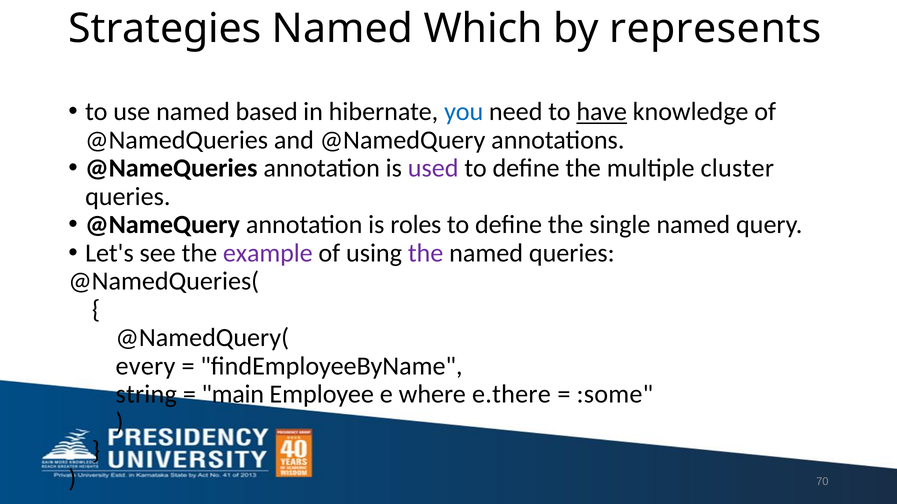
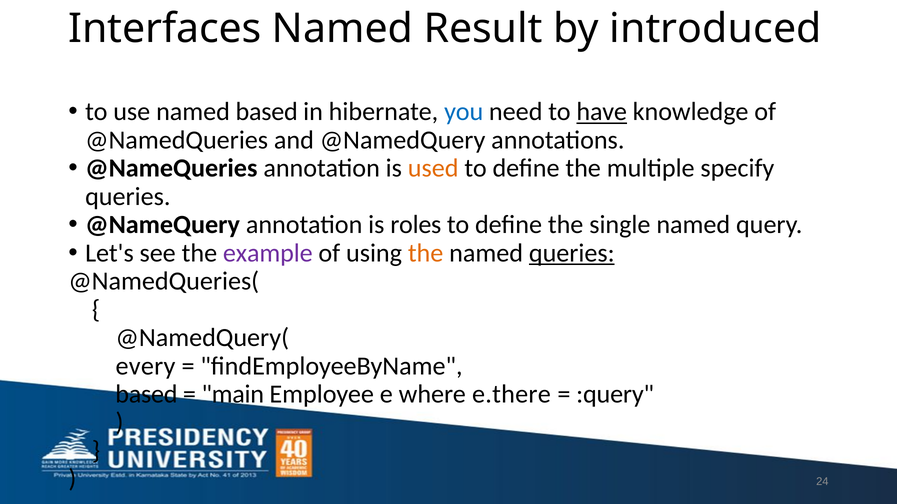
Strategies: Strategies -> Interfaces
Which: Which -> Result
represents: represents -> introduced
used colour: purple -> orange
cluster: cluster -> specify
the at (426, 253) colour: purple -> orange
queries at (572, 253) underline: none -> present
string at (146, 395): string -> based
:some: :some -> :query
70: 70 -> 24
